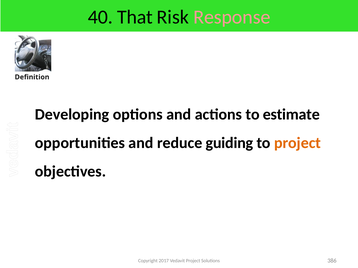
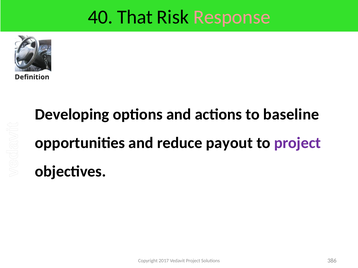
estimate: estimate -> baseline
guiding: guiding -> payout
project at (297, 143) colour: orange -> purple
